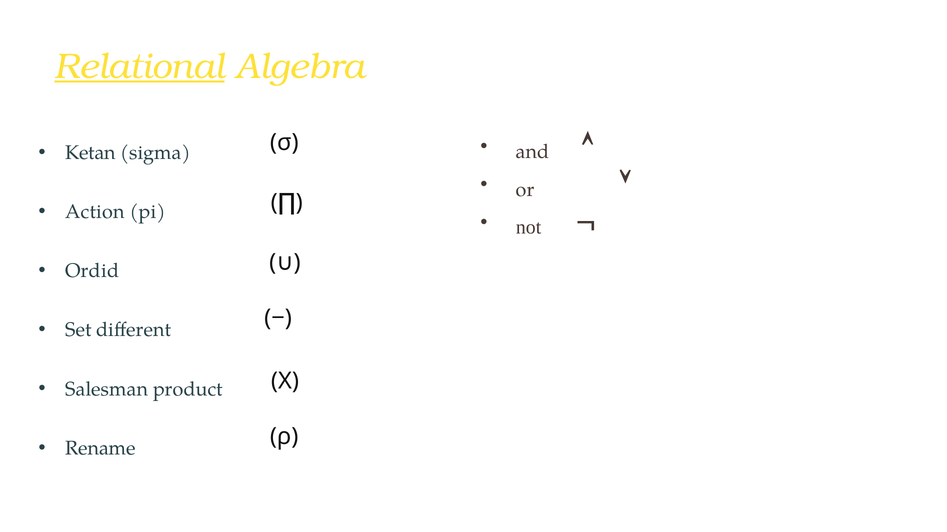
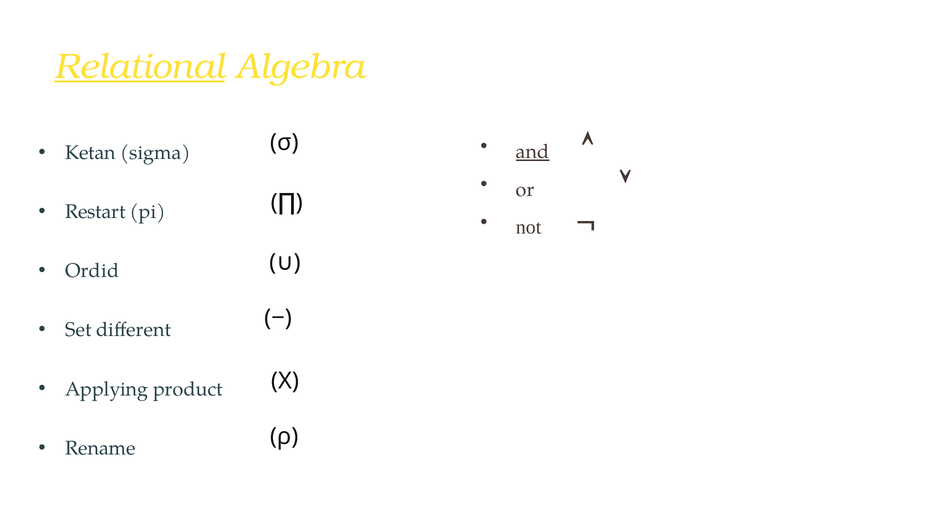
and underline: none -> present
Action: Action -> Restart
Salesman: Salesman -> Applying
